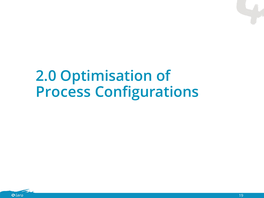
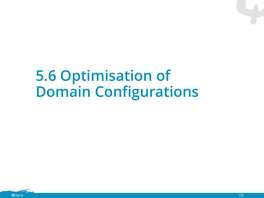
2.0: 2.0 -> 5.6
Process: Process -> Domain
